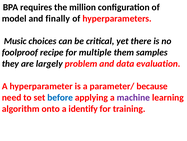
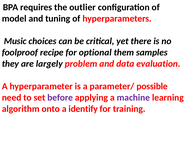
million: million -> outlier
finally: finally -> tuning
multiple: multiple -> optional
because: because -> possible
before colour: blue -> purple
